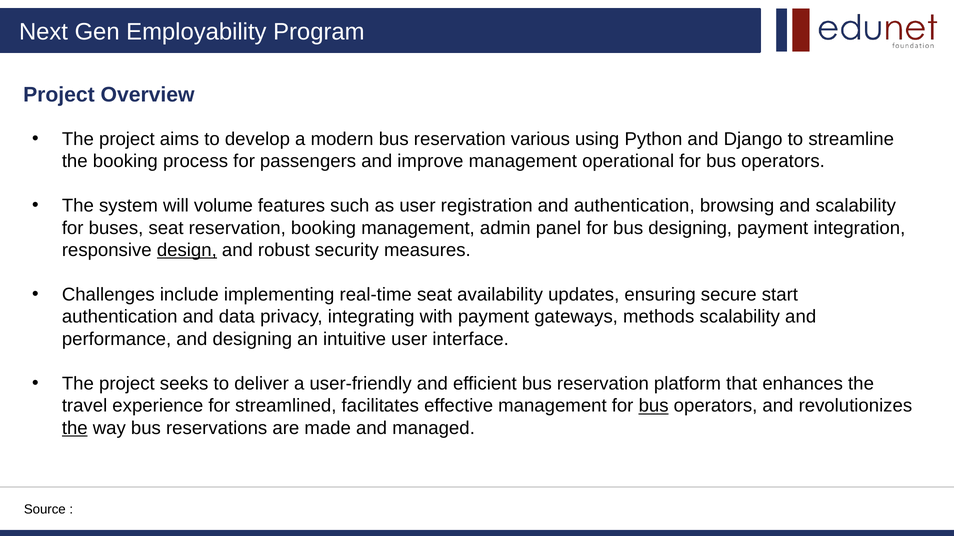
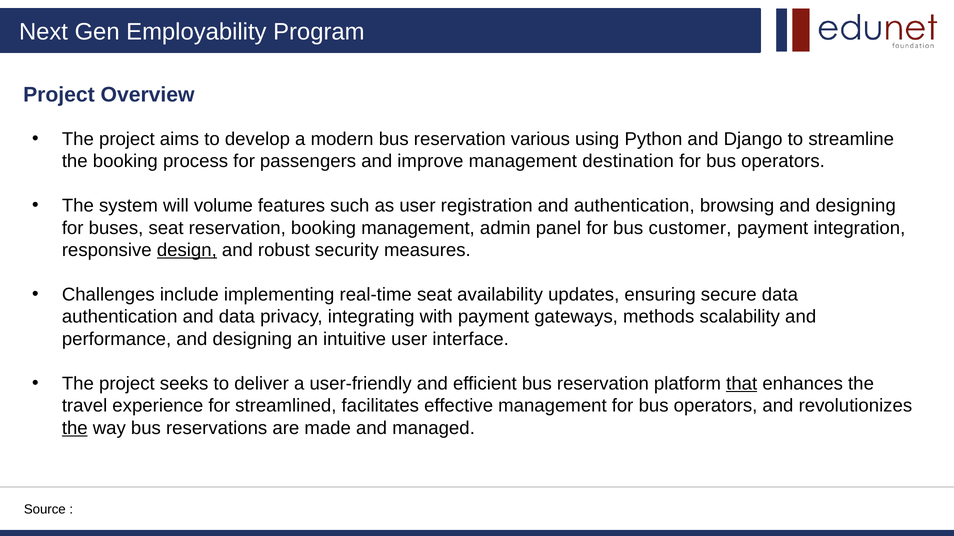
operational: operational -> destination
browsing and scalability: scalability -> designing
bus designing: designing -> customer
secure start: start -> data
that underline: none -> present
bus at (654, 406) underline: present -> none
